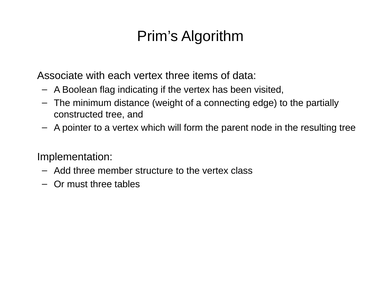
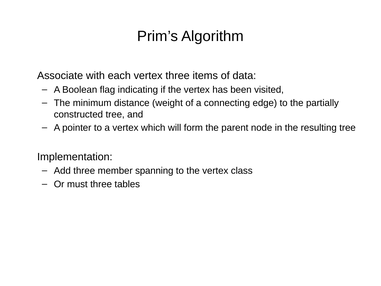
structure: structure -> spanning
